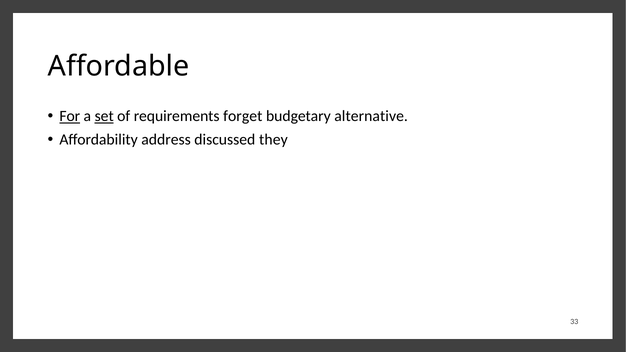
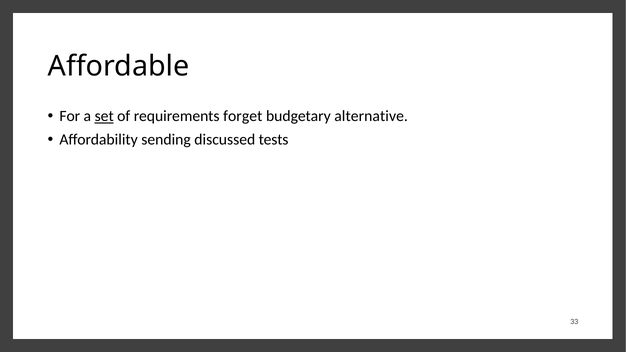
For underline: present -> none
address: address -> sending
they: they -> tests
